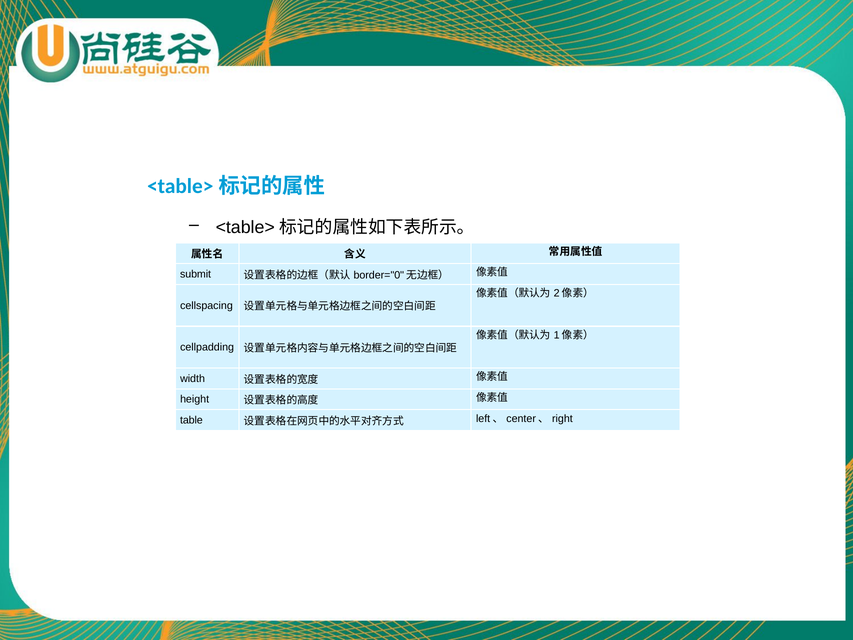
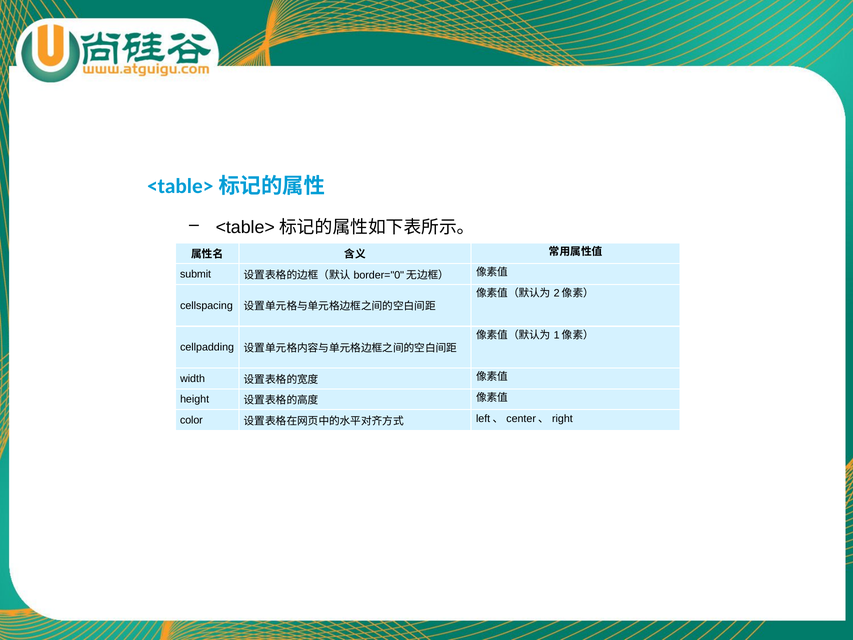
table: table -> color
